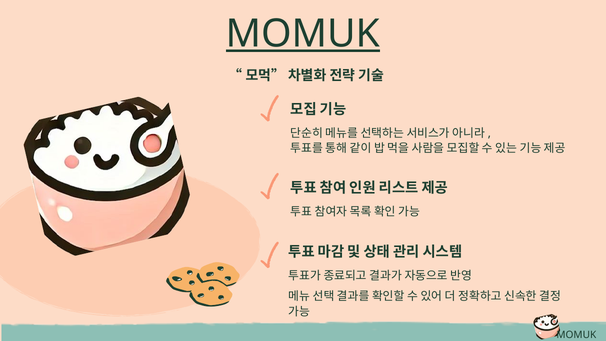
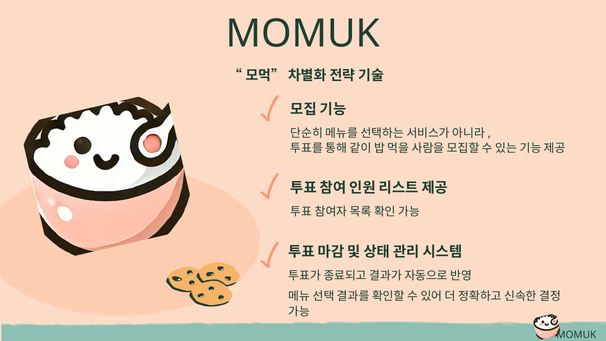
MOMUK at (303, 34) underline: present -> none
